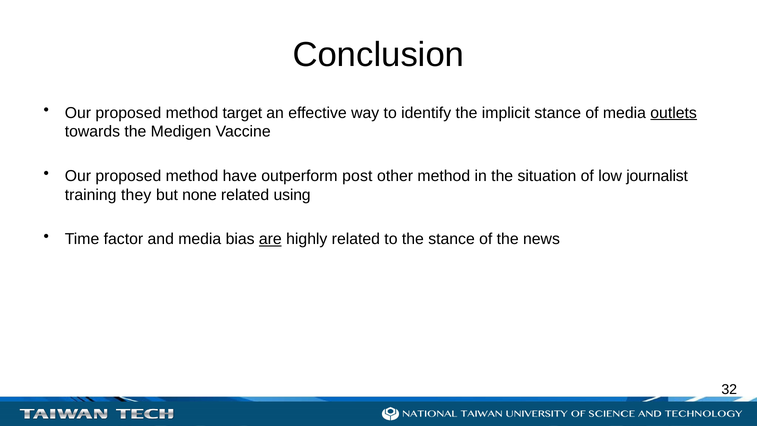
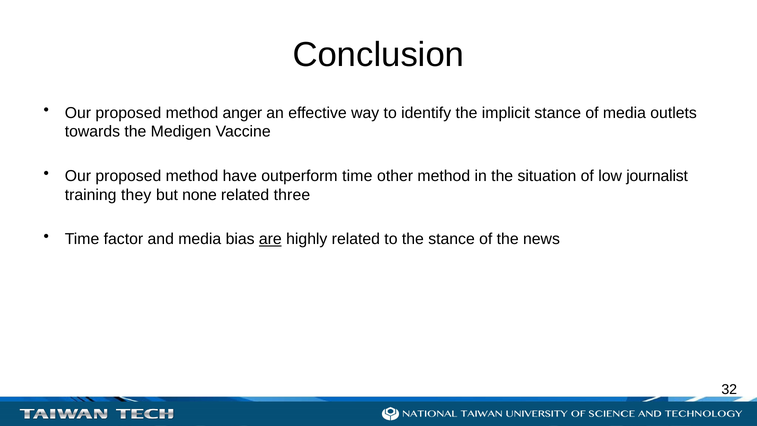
target: target -> anger
outlets underline: present -> none
outperform post: post -> time
using: using -> three
